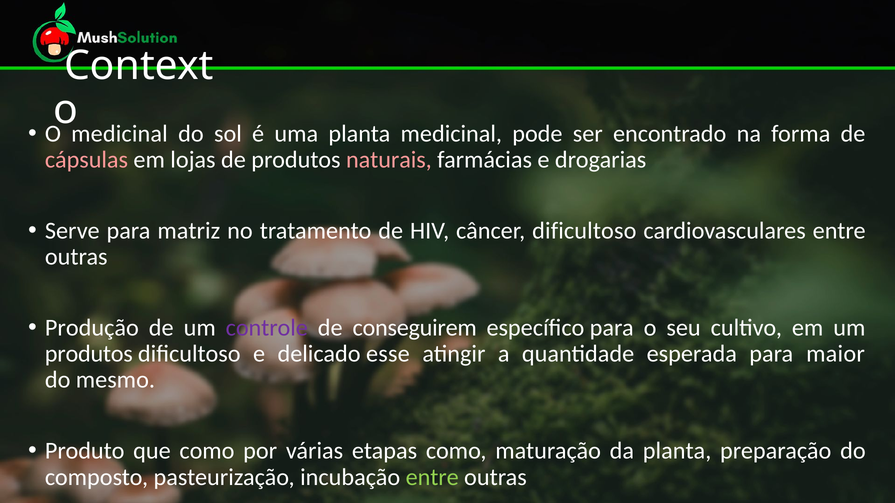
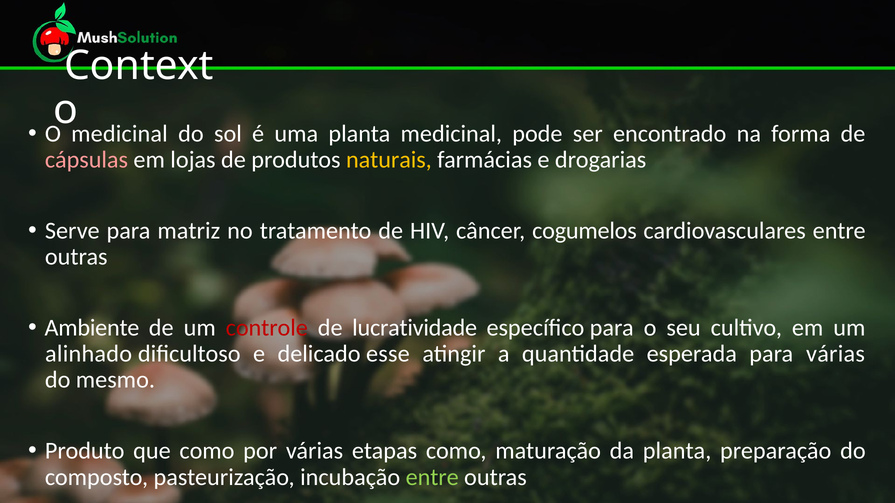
naturais colour: pink -> yellow
câncer dificultoso: dificultoso -> cogumelos
Produção: Produção -> Ambiente
controle colour: purple -> red
conseguirem: conseguirem -> lucratividade
produtos at (89, 354): produtos -> alinhado
para maior: maior -> várias
